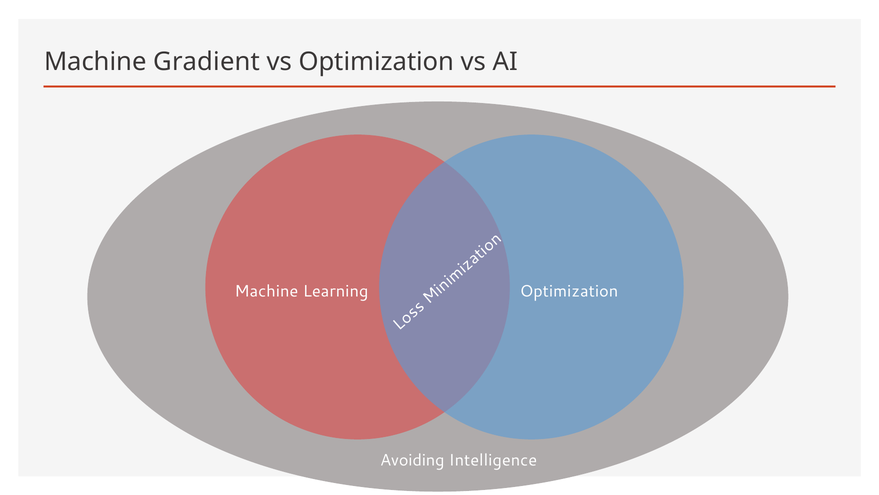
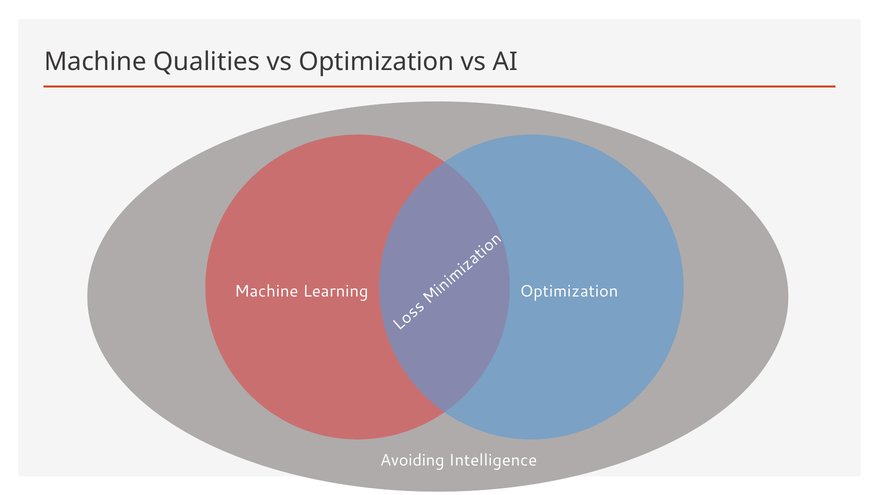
Gradient: Gradient -> Qualities
